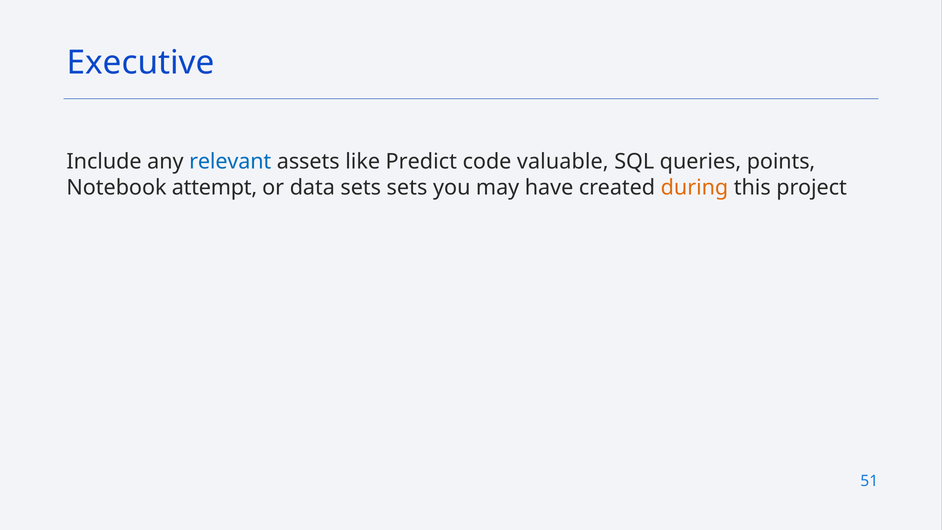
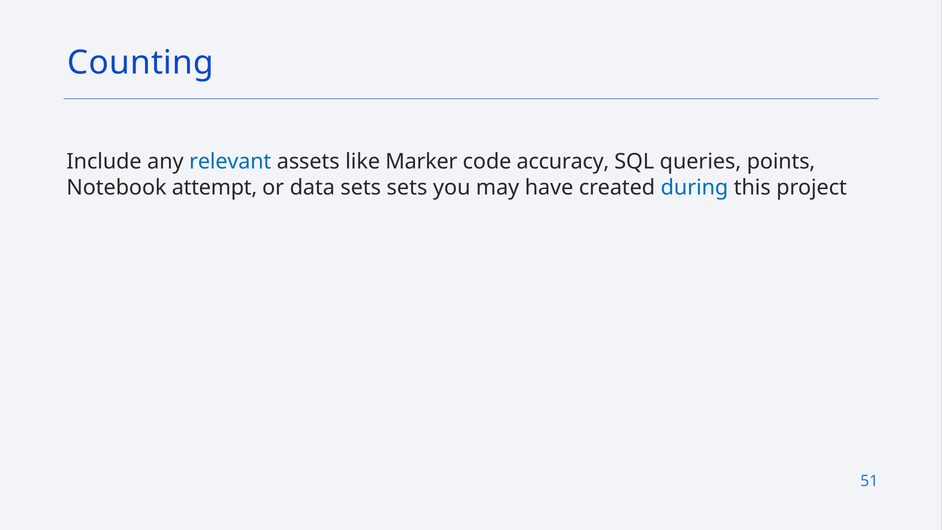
Executive: Executive -> Counting
Predict: Predict -> Marker
valuable: valuable -> accuracy
during colour: orange -> blue
